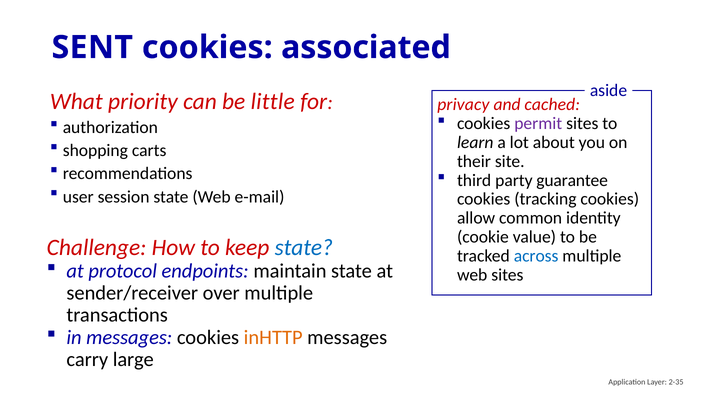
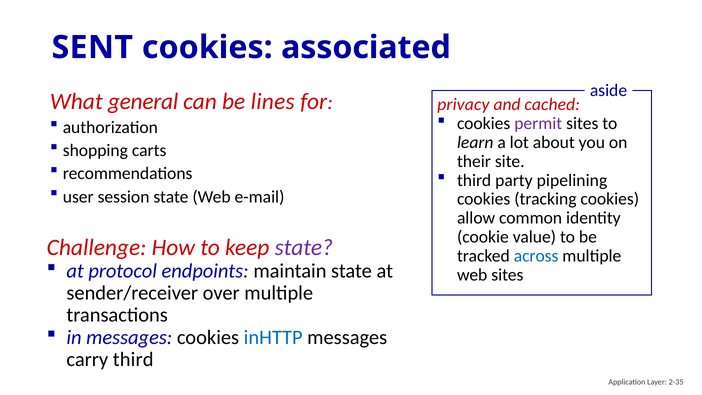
priority: priority -> general
little: little -> lines
guarantee: guarantee -> pipelining
state at (304, 247) colour: blue -> purple
inHTTP colour: orange -> blue
carry large: large -> third
